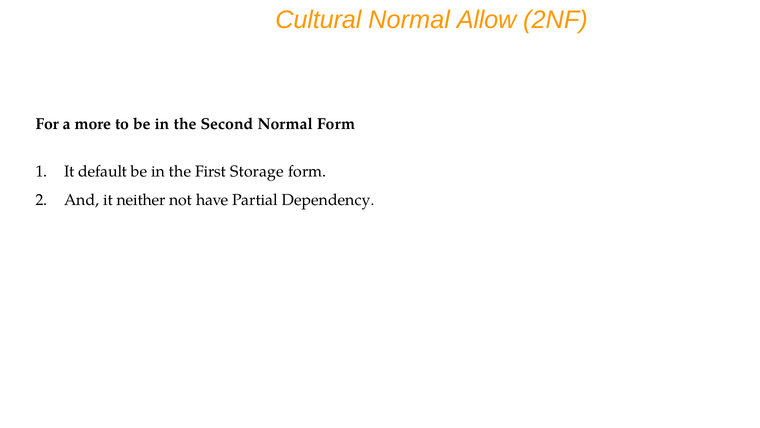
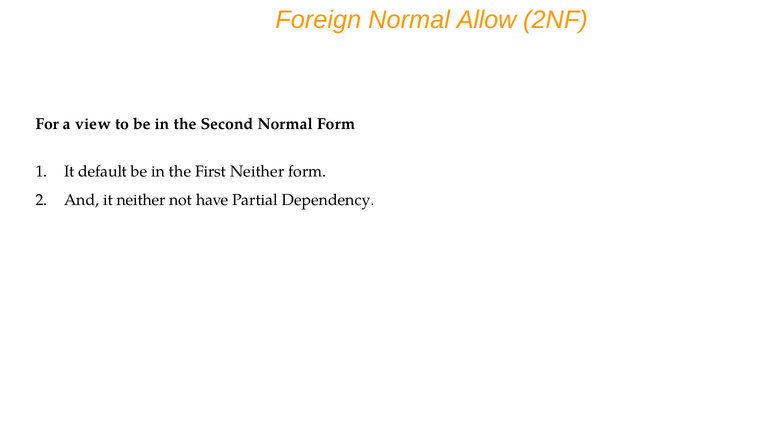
Cultural: Cultural -> Foreign
more: more -> view
First Storage: Storage -> Neither
